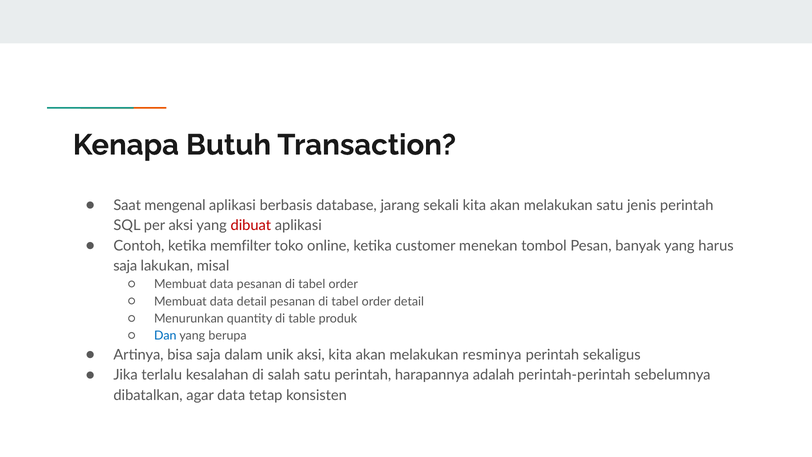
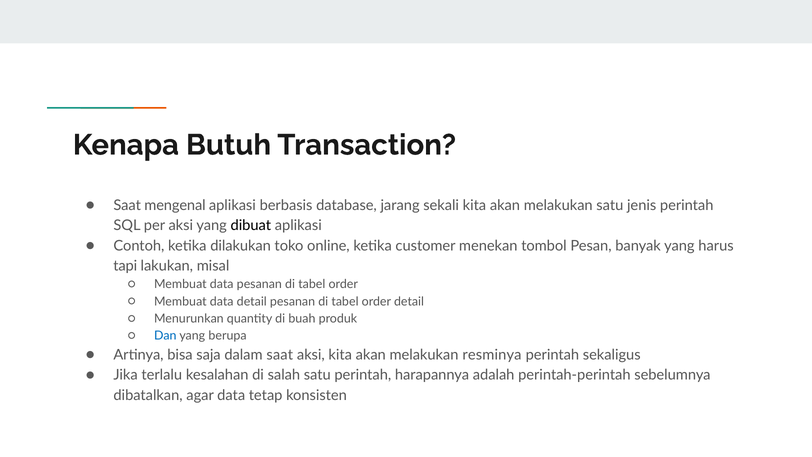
dibuat colour: red -> black
memfilter: memfilter -> dilakukan
saja at (125, 266): saja -> tapi
table: table -> buah
dalam unik: unik -> saat
